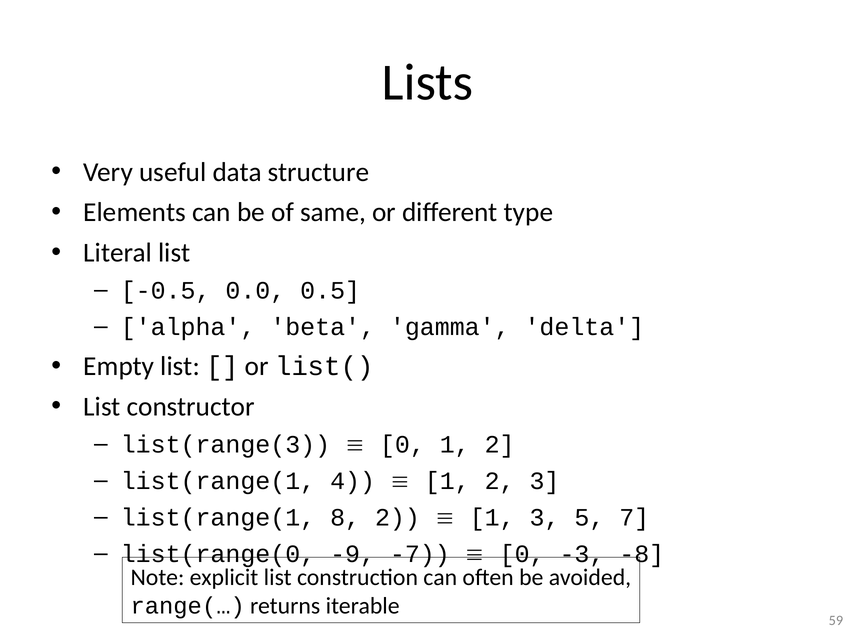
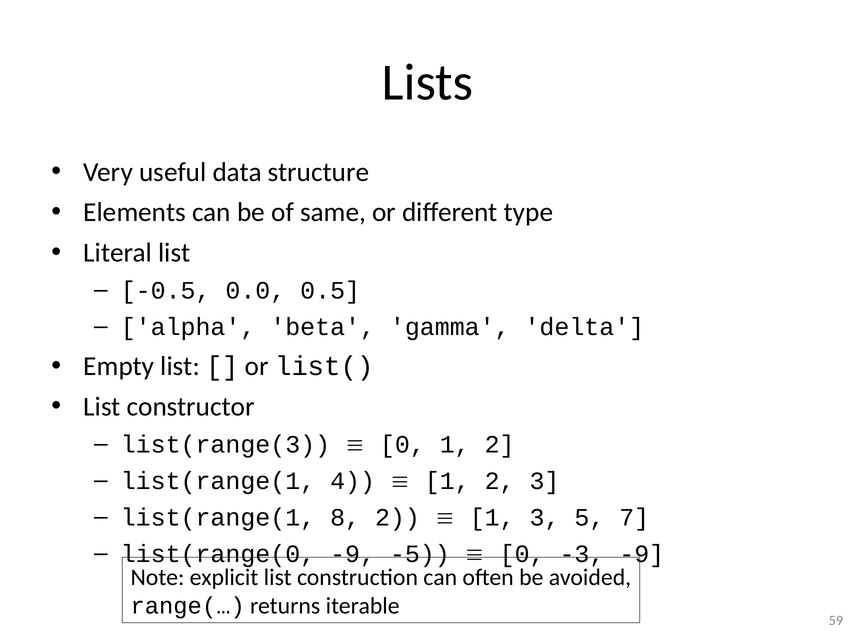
-7: -7 -> -5
-3 -8: -8 -> -9
